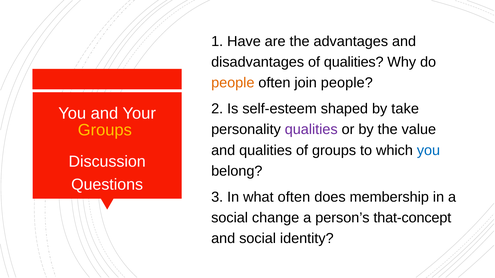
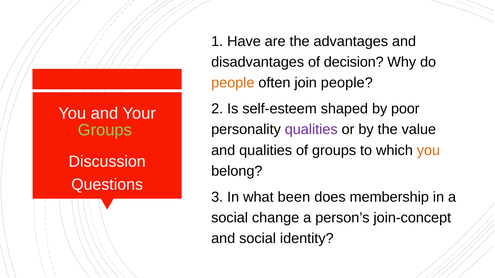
of qualities: qualities -> decision
take: take -> poor
Groups at (105, 130) colour: yellow -> light green
you at (428, 151) colour: blue -> orange
what often: often -> been
that-concept: that-concept -> join-concept
